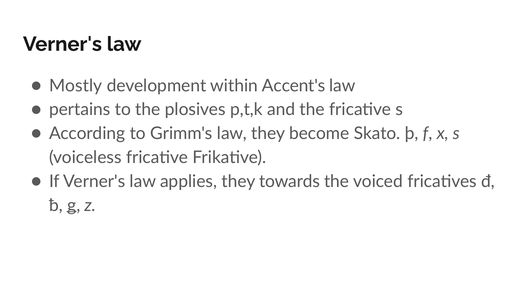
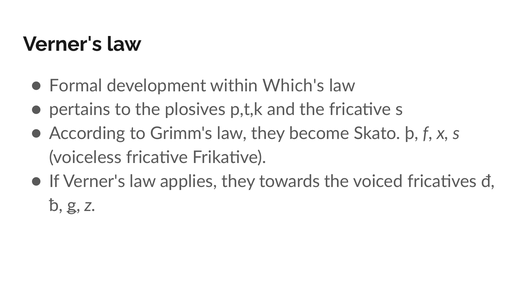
Mostly: Mostly -> Formal
Accent's: Accent's -> Which's
